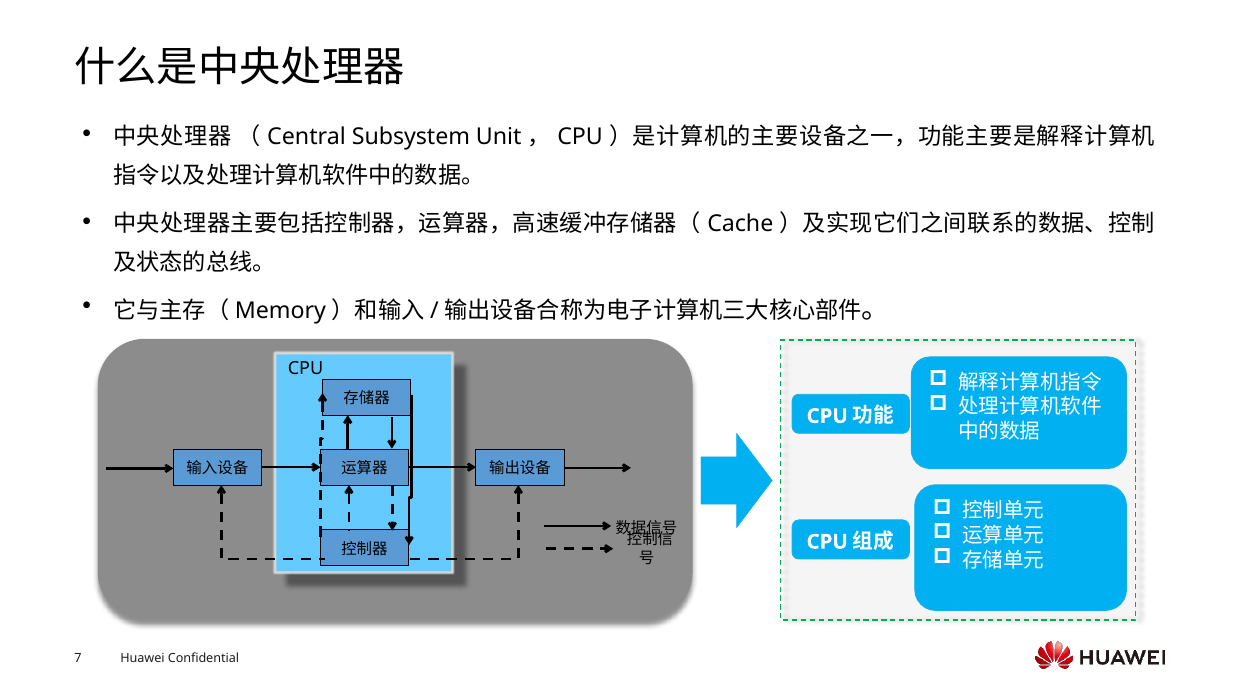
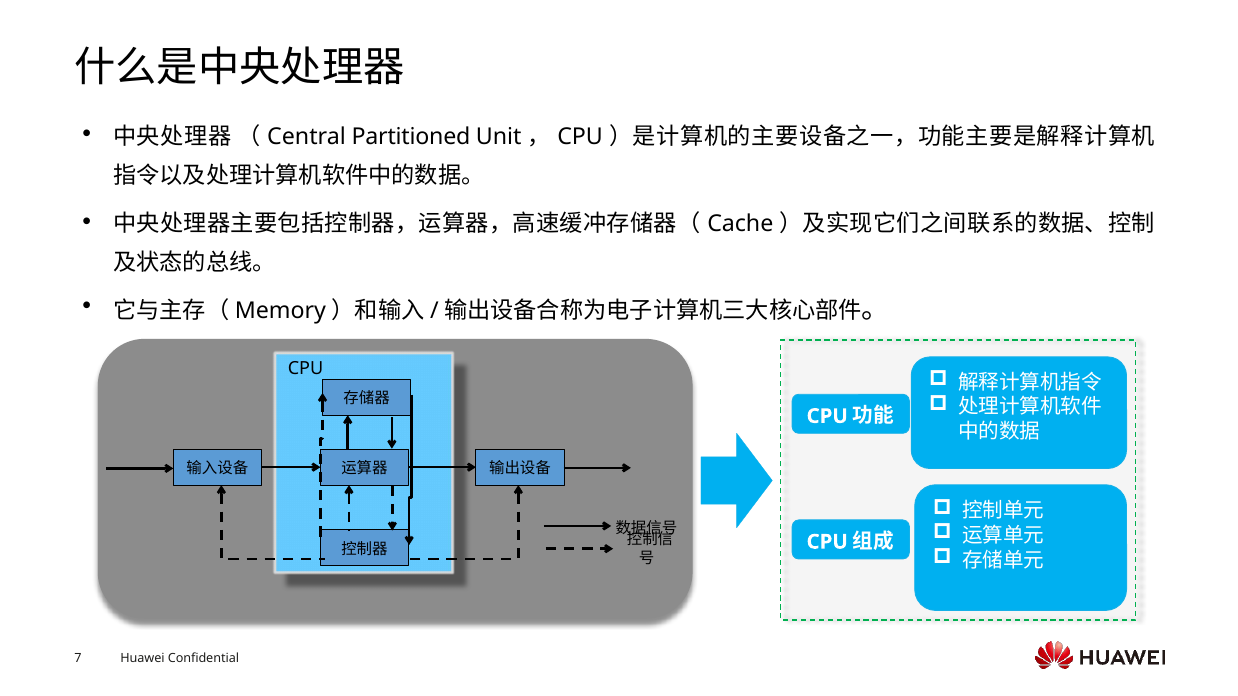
Subsystem: Subsystem -> Partitioned
